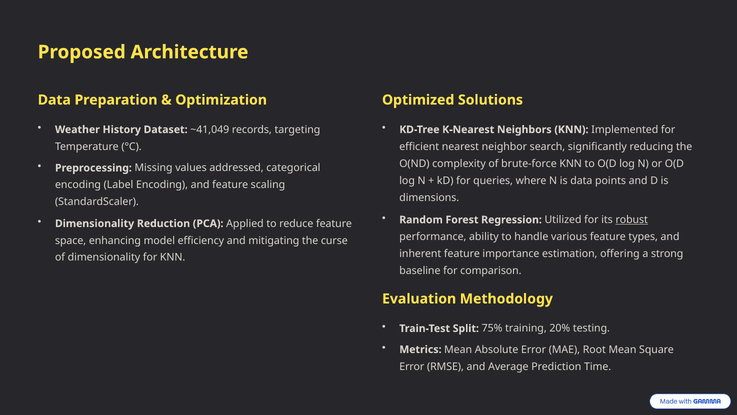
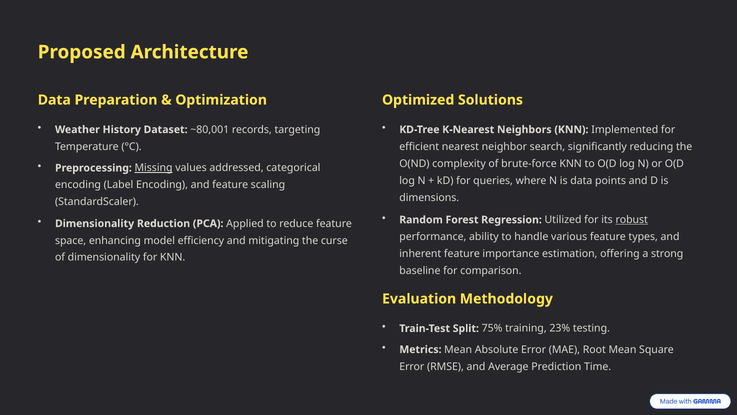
~41,049: ~41,049 -> ~80,001
Missing underline: none -> present
20%: 20% -> 23%
